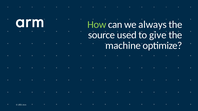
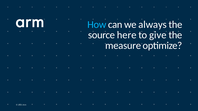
How colour: light green -> light blue
used: used -> here
machine: machine -> measure
